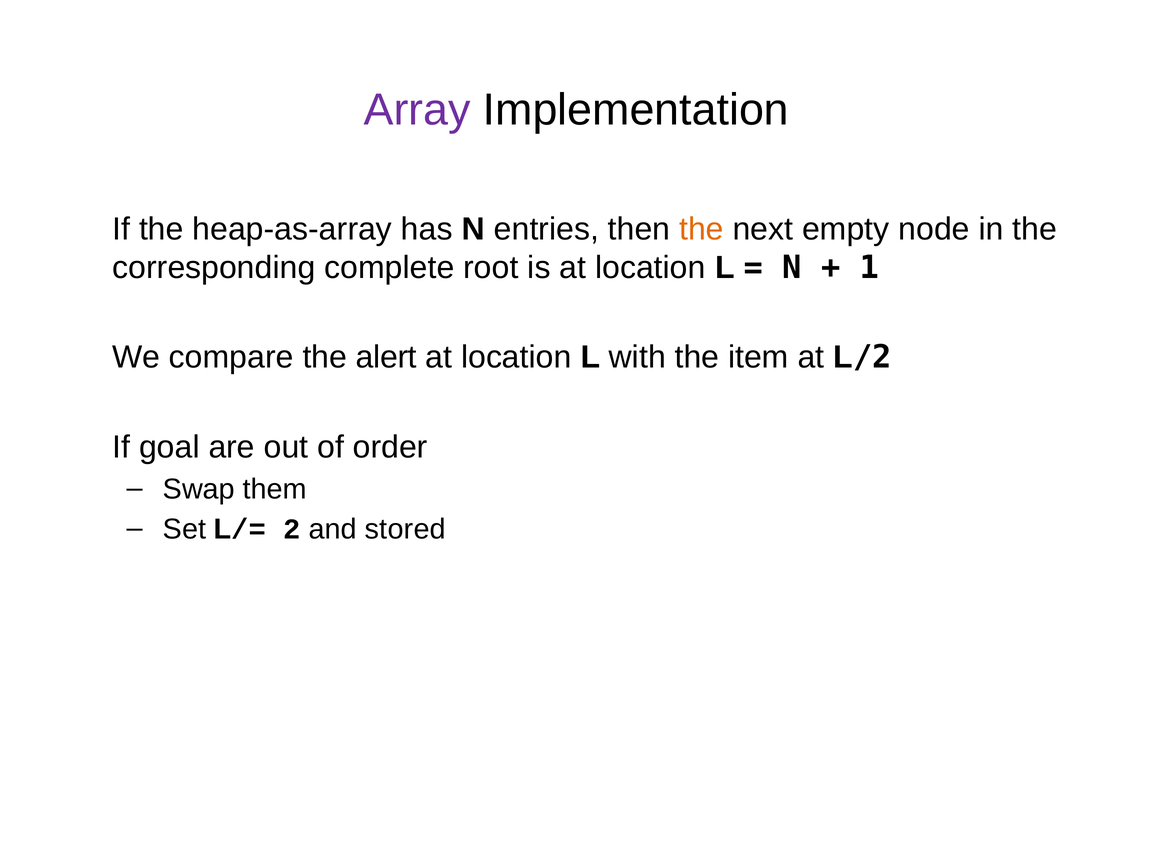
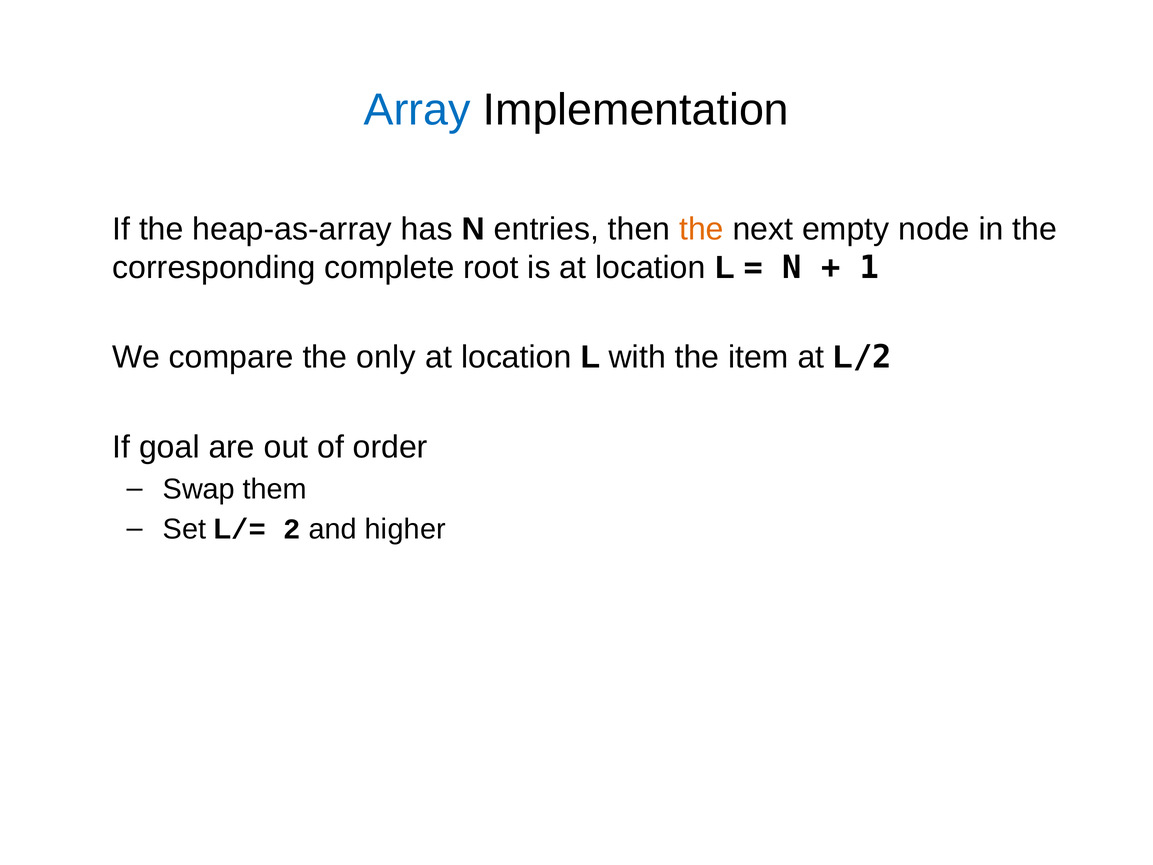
Array colour: purple -> blue
alert: alert -> only
stored: stored -> higher
